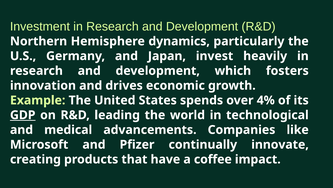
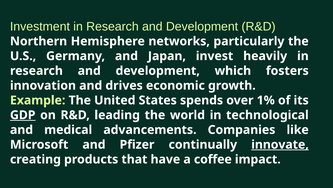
dynamics: dynamics -> networks
4%: 4% -> 1%
innovate underline: none -> present
